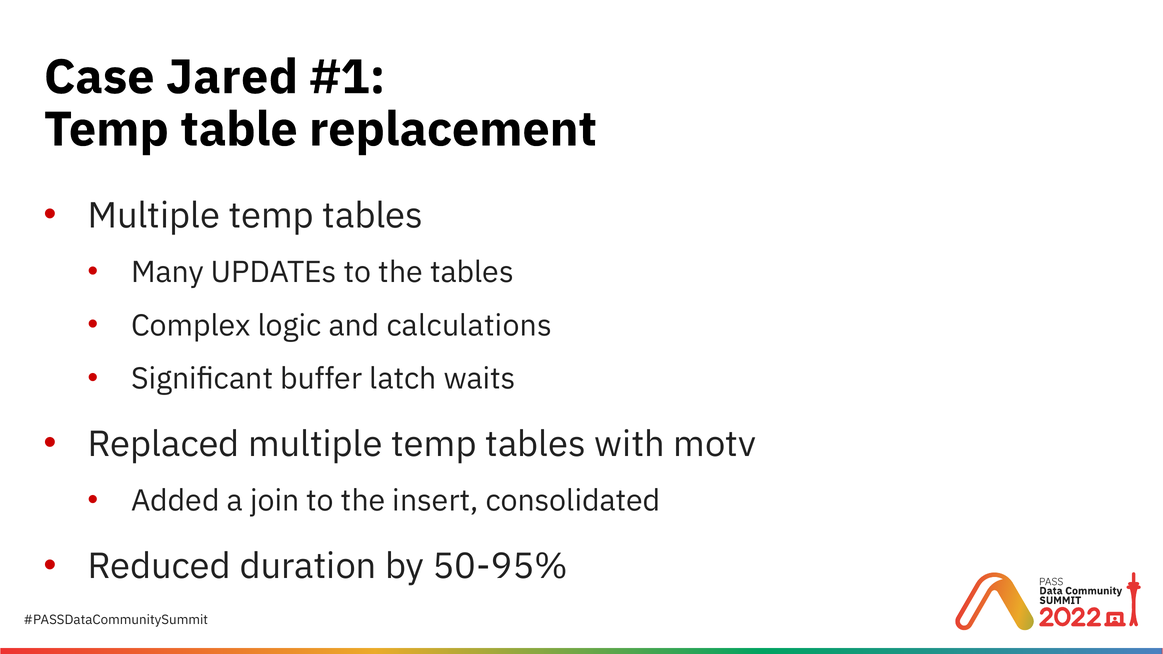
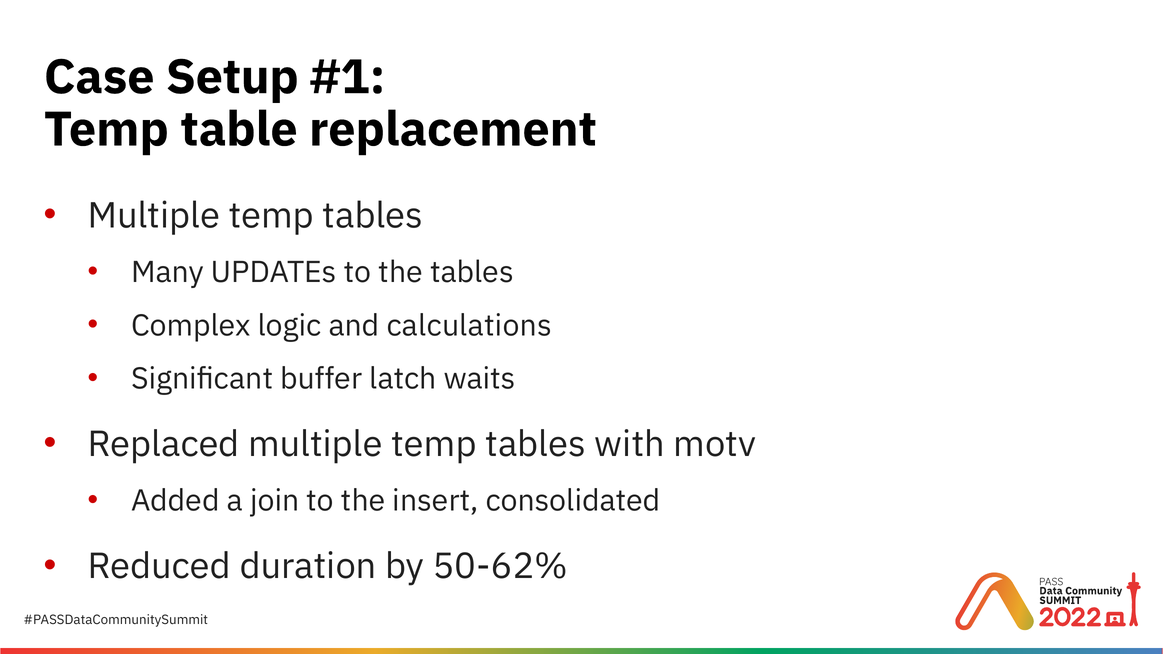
Jared: Jared -> Setup
50-95%: 50-95% -> 50-62%
